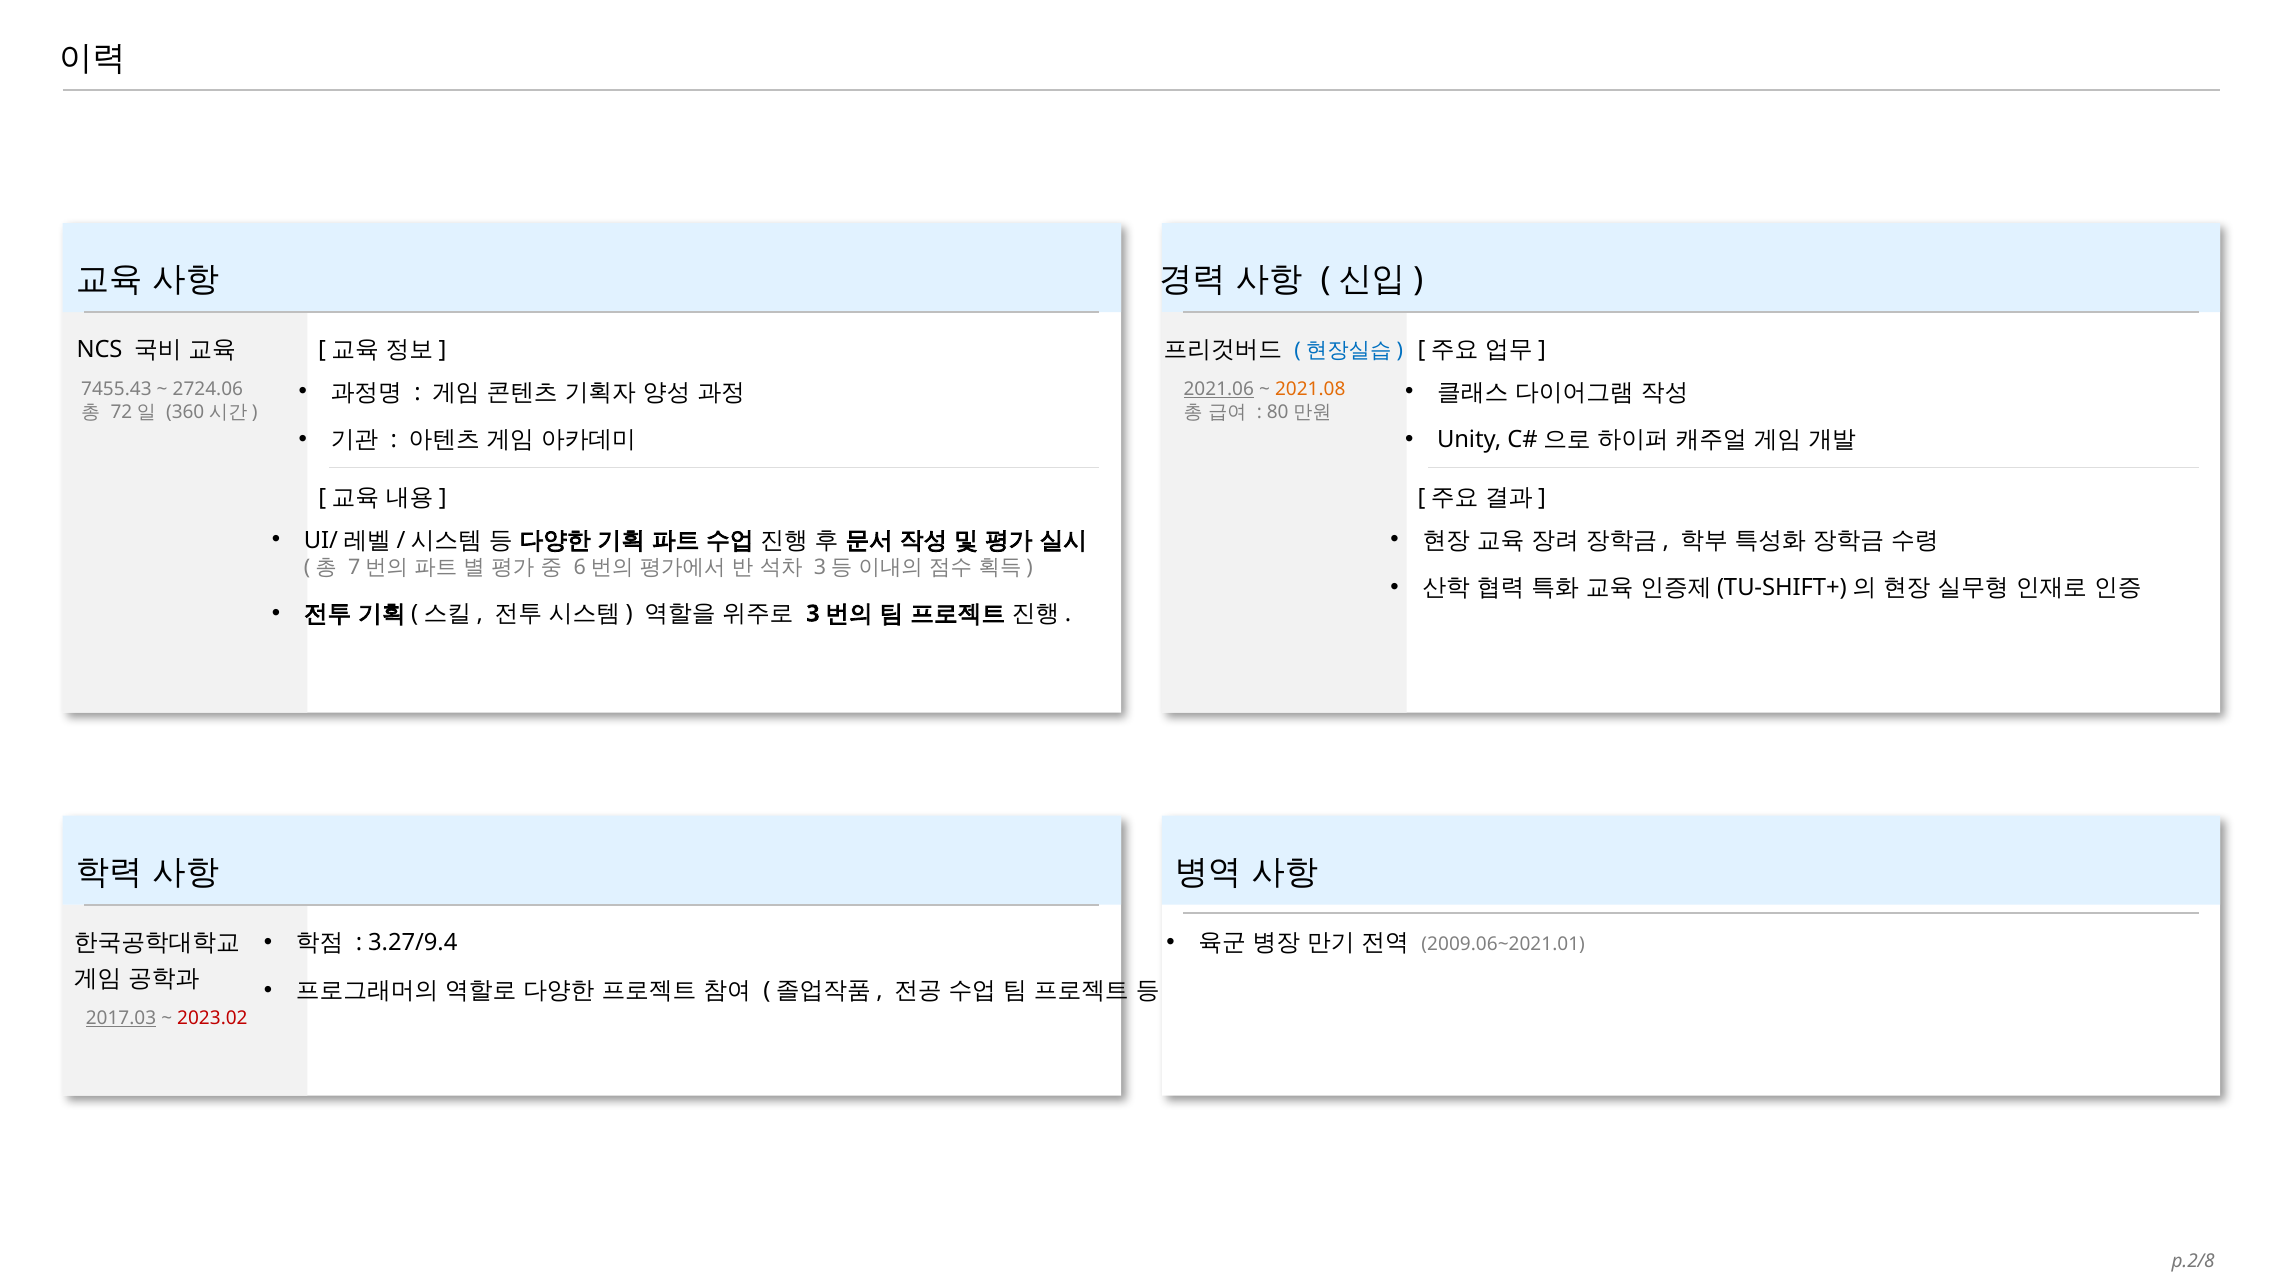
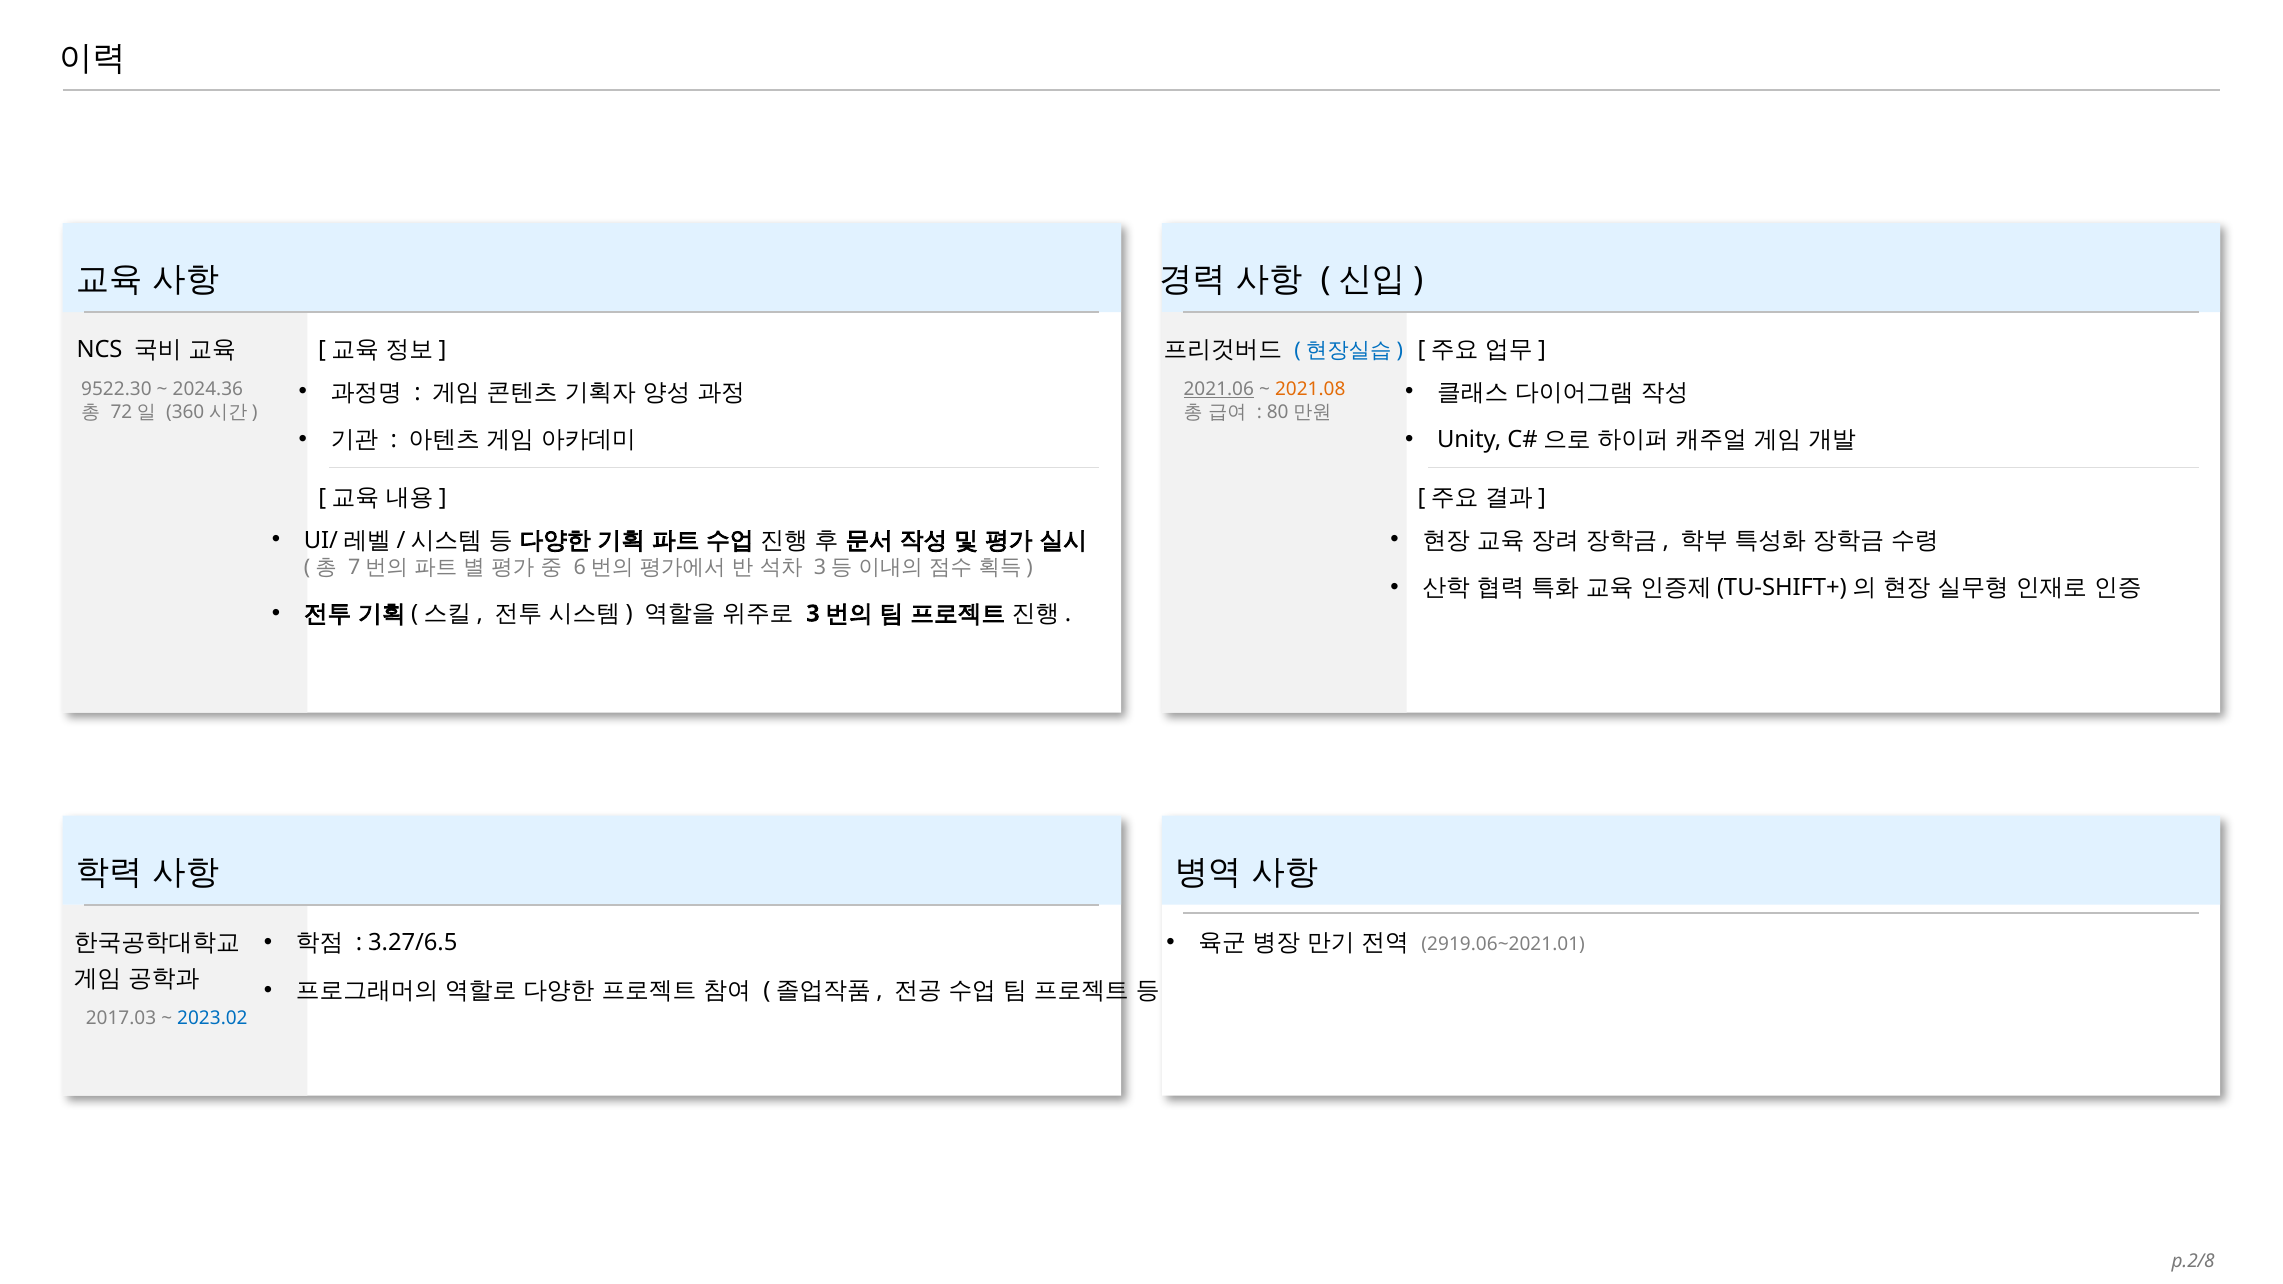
7455.43: 7455.43 -> 9522.30
2724.06: 2724.06 -> 2024.36
3.27/9.4: 3.27/9.4 -> 3.27/6.5
2009.06~2021.01: 2009.06~2021.01 -> 2919.06~2021.01
2017.03 underline: present -> none
2023.02 colour: red -> blue
